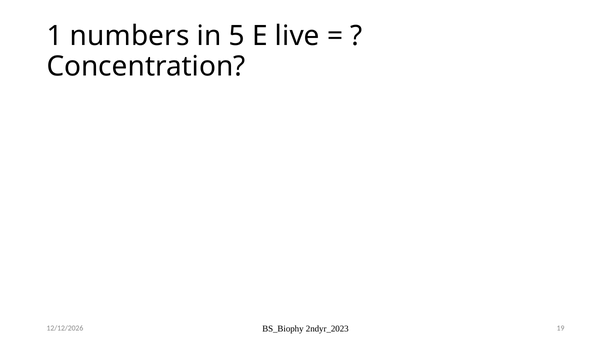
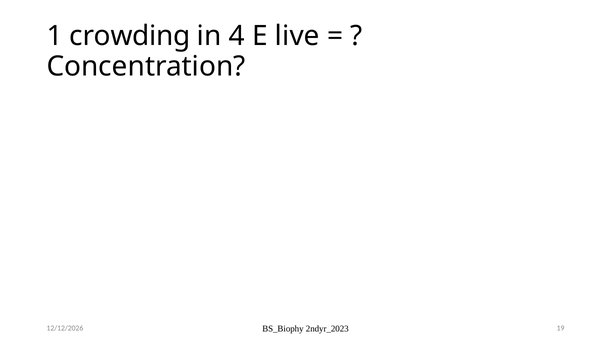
numbers: numbers -> crowding
5: 5 -> 4
